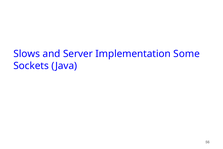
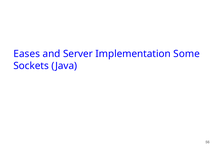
Slows: Slows -> Eases
